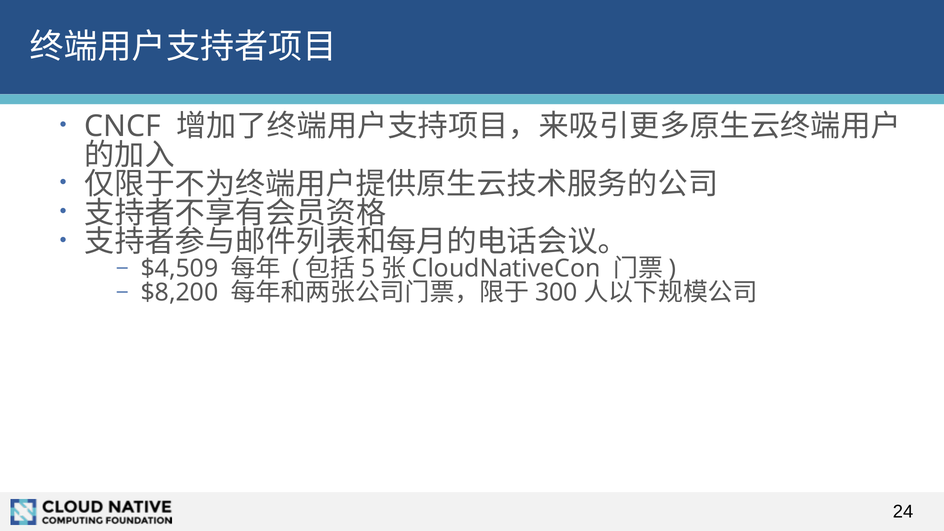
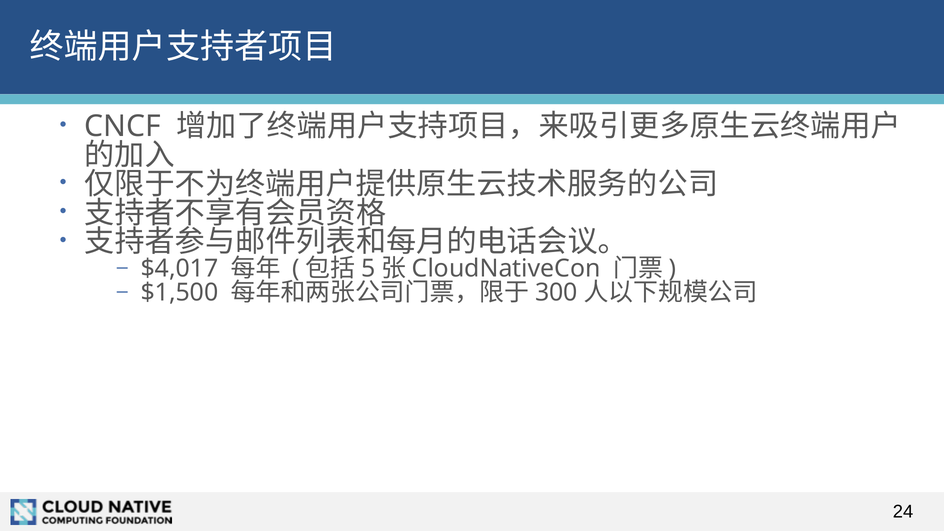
$4,509: $4,509 -> $4,017
$8,200: $8,200 -> $1,500
